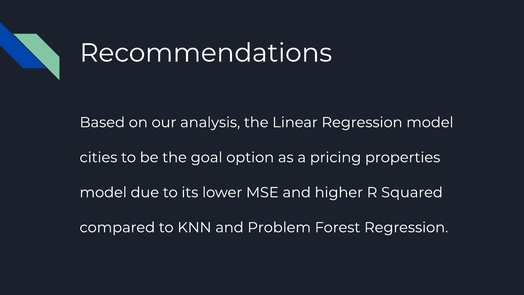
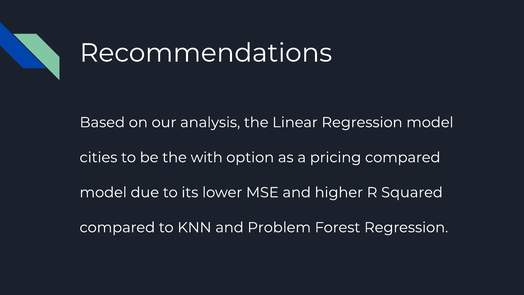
goal: goal -> with
pricing properties: properties -> compared
